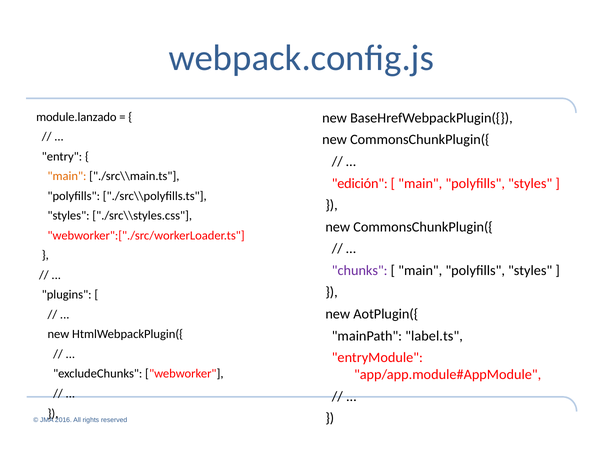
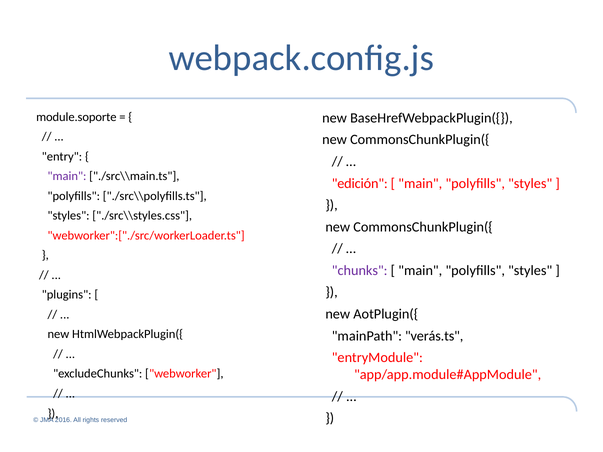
module.lanzado: module.lanzado -> module.soporte
main at (67, 176) colour: orange -> purple
label.ts: label.ts -> verás.ts
